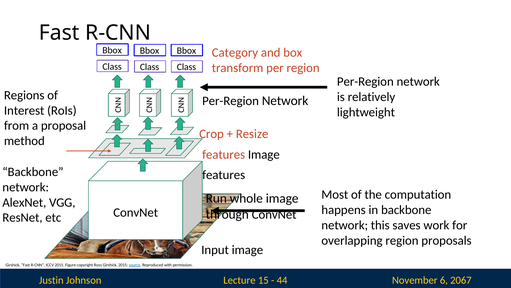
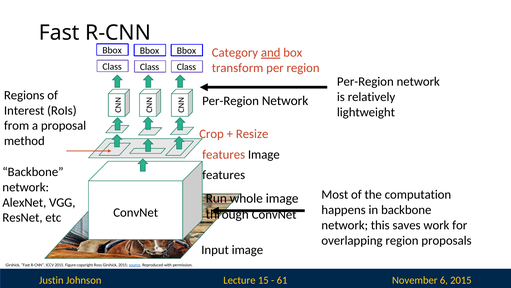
and underline: none -> present
44: 44 -> 61
6 2067: 2067 -> 2015
